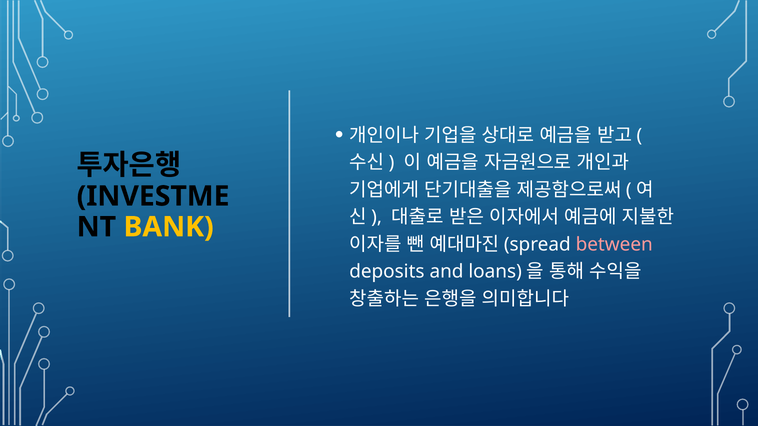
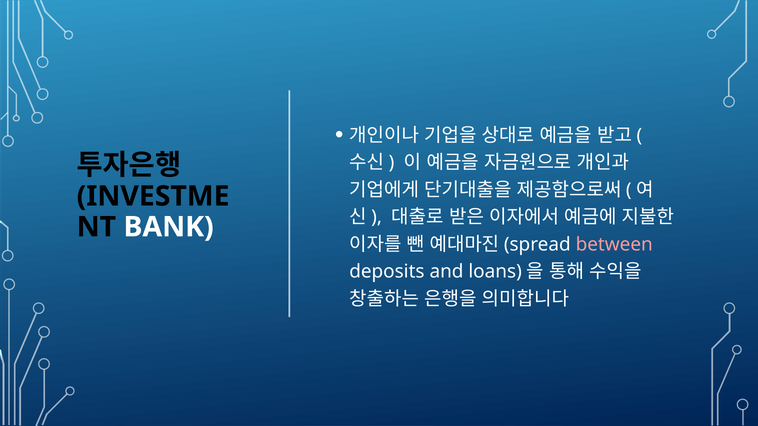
BANK colour: yellow -> white
